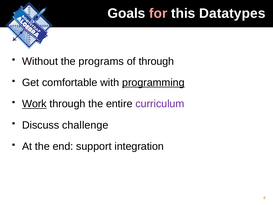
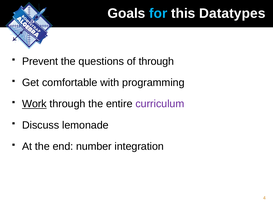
for colour: pink -> light blue
Without: Without -> Prevent
programs: programs -> questions
programming underline: present -> none
challenge: challenge -> lemonade
support: support -> number
